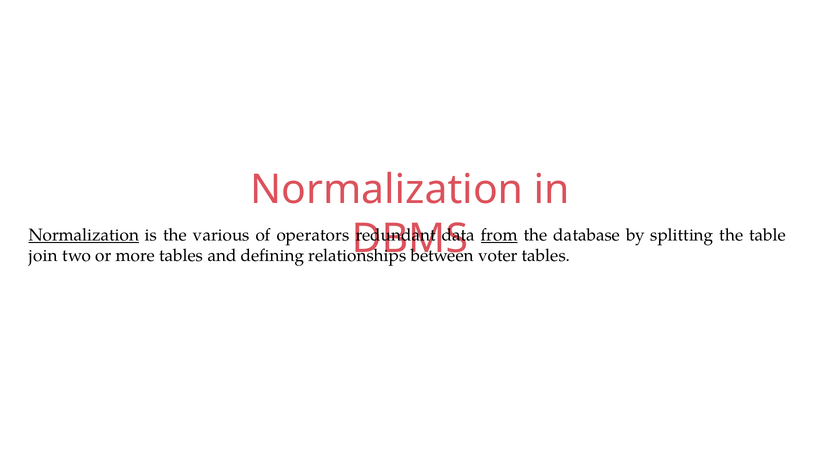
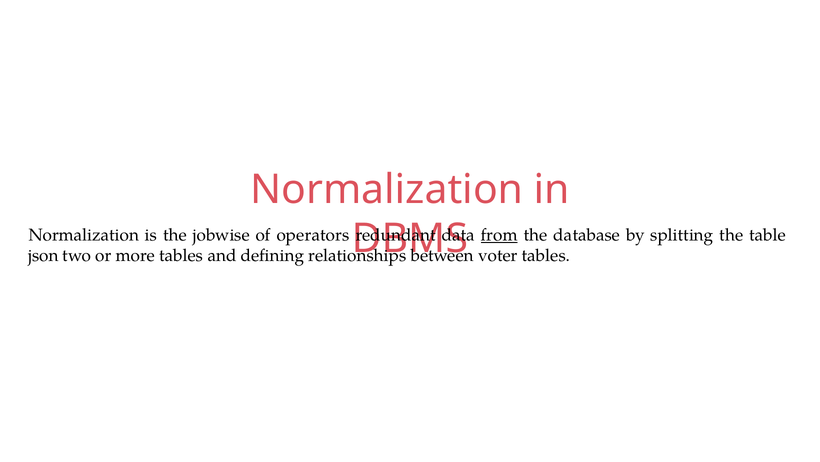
Normalization at (84, 235) underline: present -> none
various: various -> jobwise
join: join -> json
